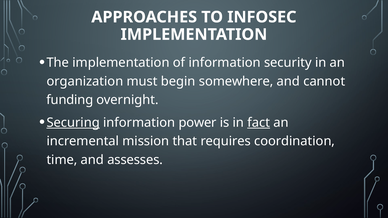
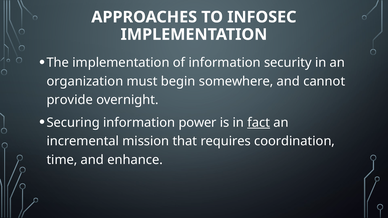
funding: funding -> provide
Securing underline: present -> none
assesses: assesses -> enhance
